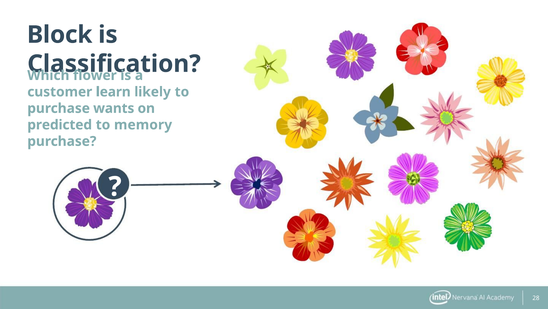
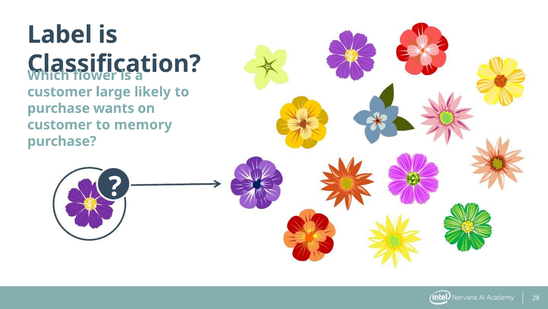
Block: Block -> Label
learn: learn -> large
predicted at (60, 125): predicted -> customer
